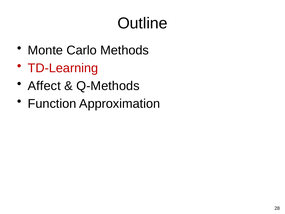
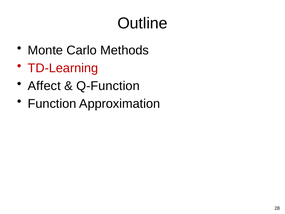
Q-Methods: Q-Methods -> Q-Function
